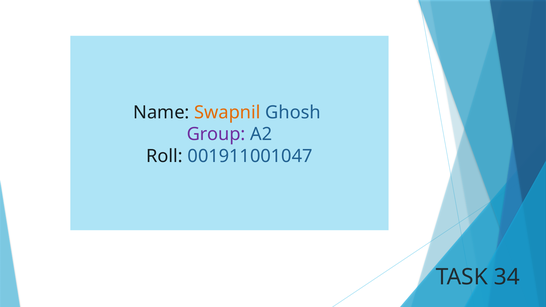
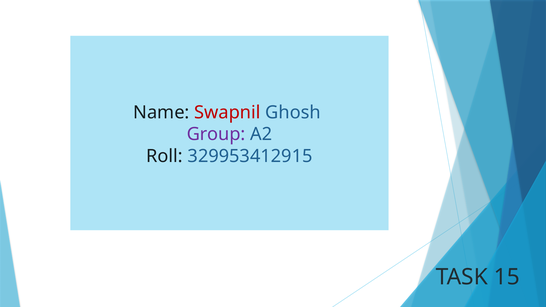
Swapnil colour: orange -> red
001911001047: 001911001047 -> 329953412915
34: 34 -> 15
